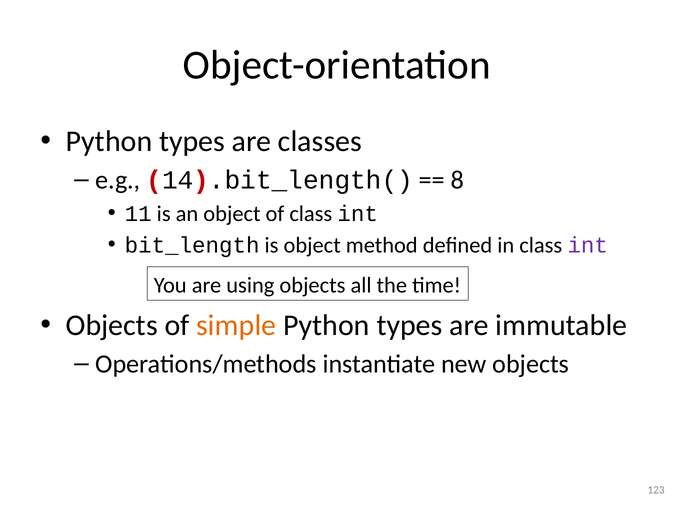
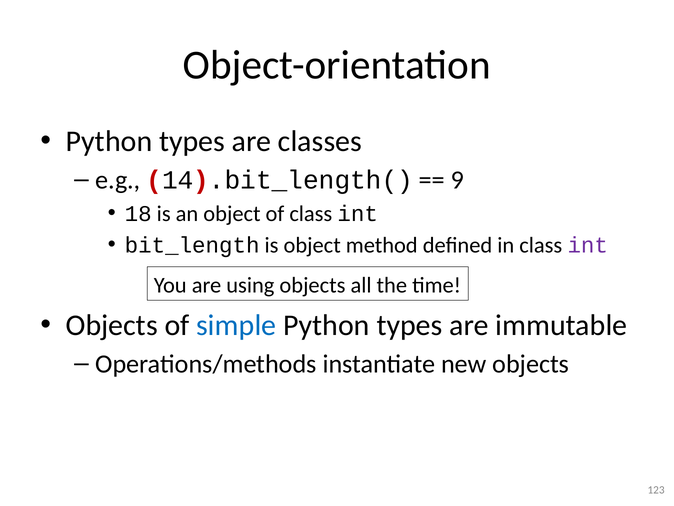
8: 8 -> 9
11: 11 -> 18
simple colour: orange -> blue
